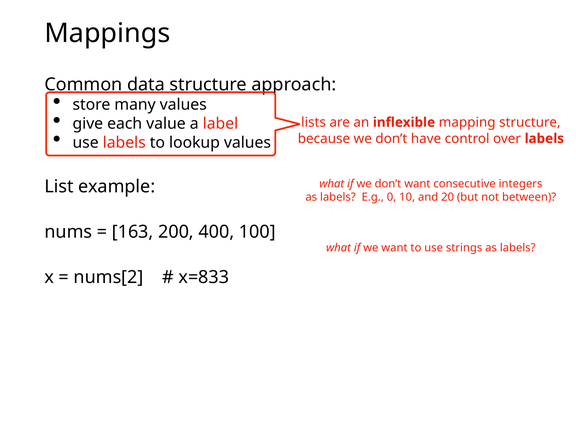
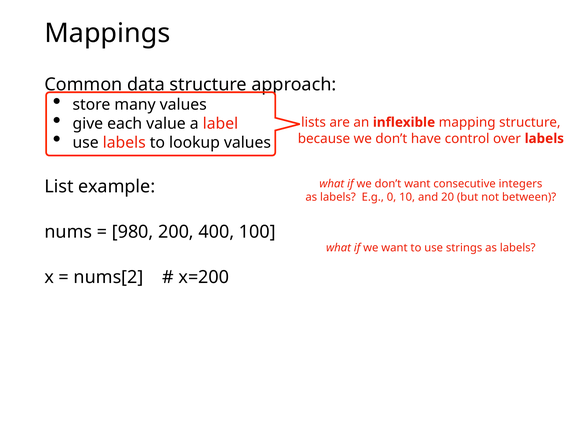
163: 163 -> 980
x=833: x=833 -> x=200
